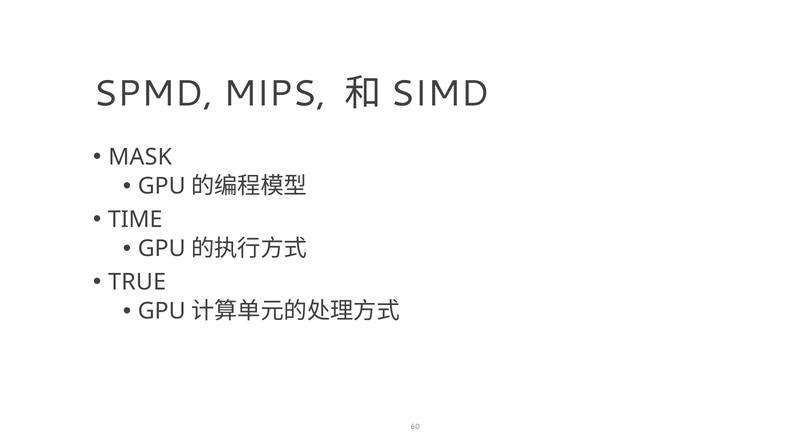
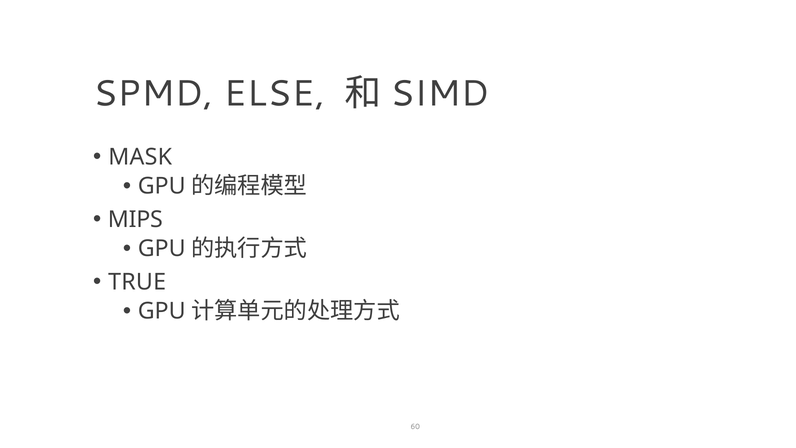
MIPS: MIPS -> ELSE
TIME: TIME -> MIPS
